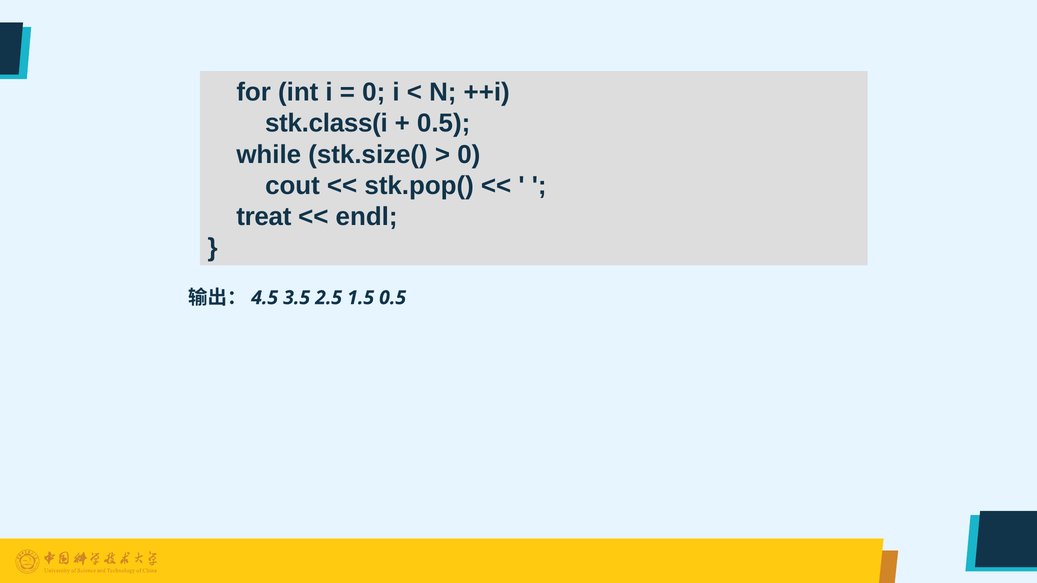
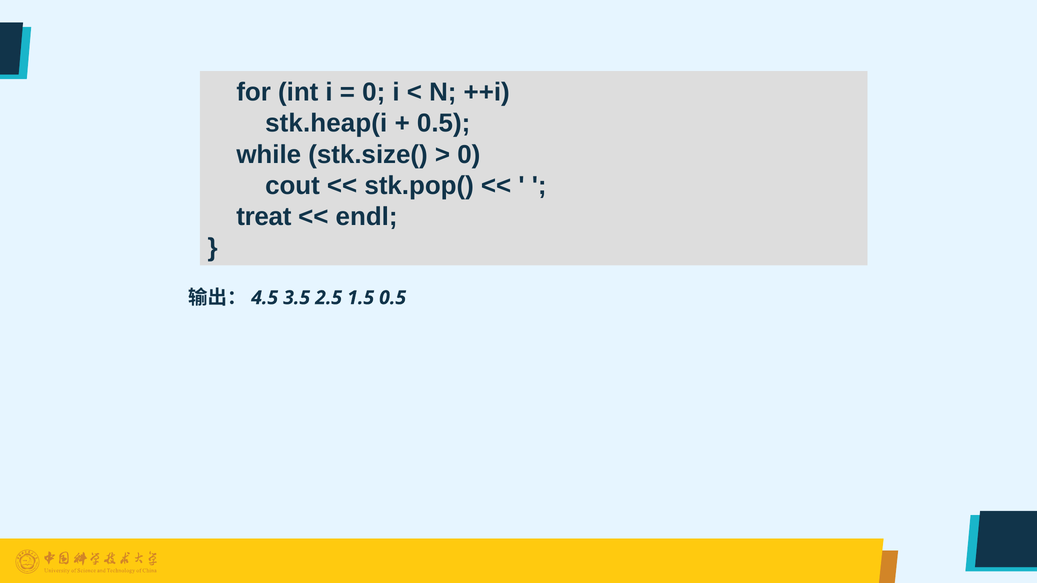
stk.class(i: stk.class(i -> stk.heap(i
